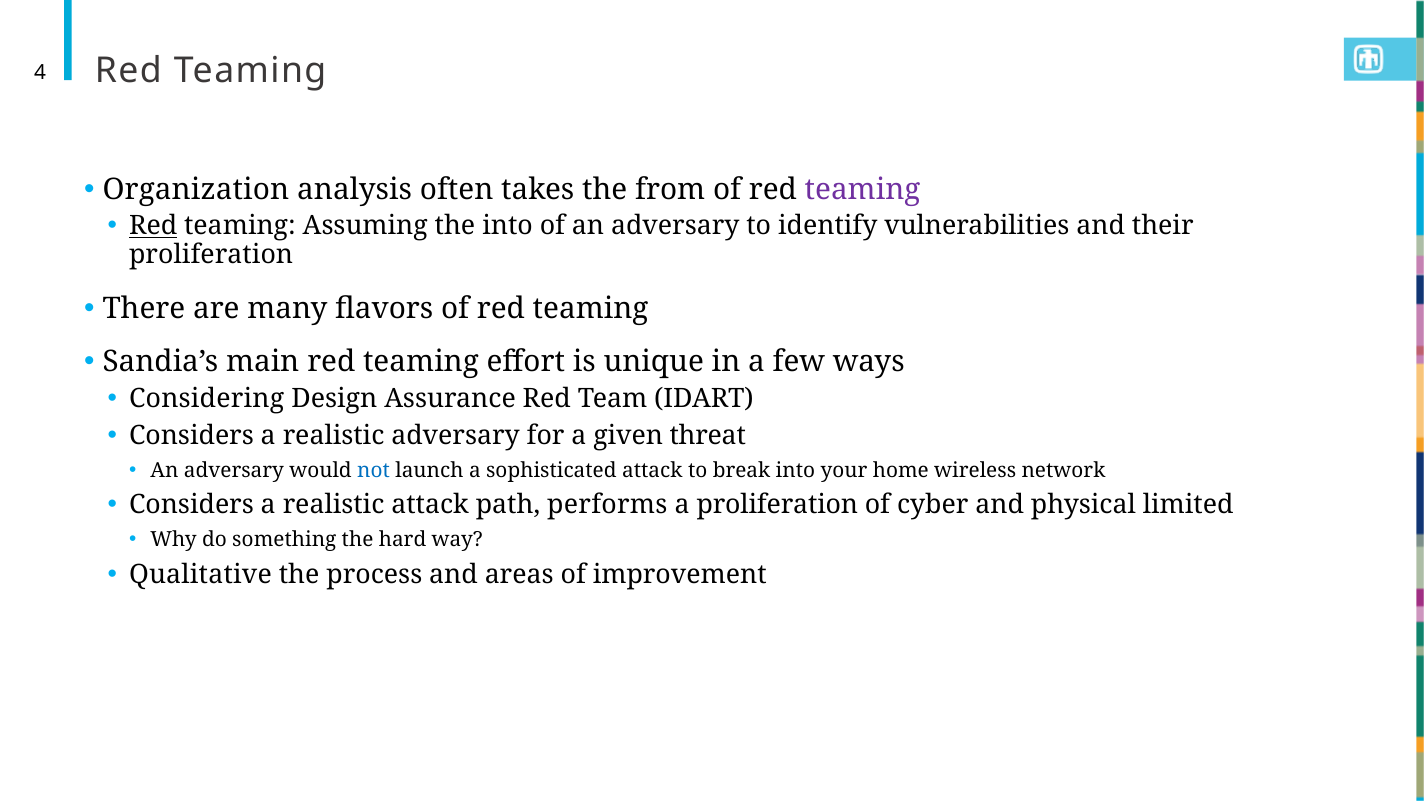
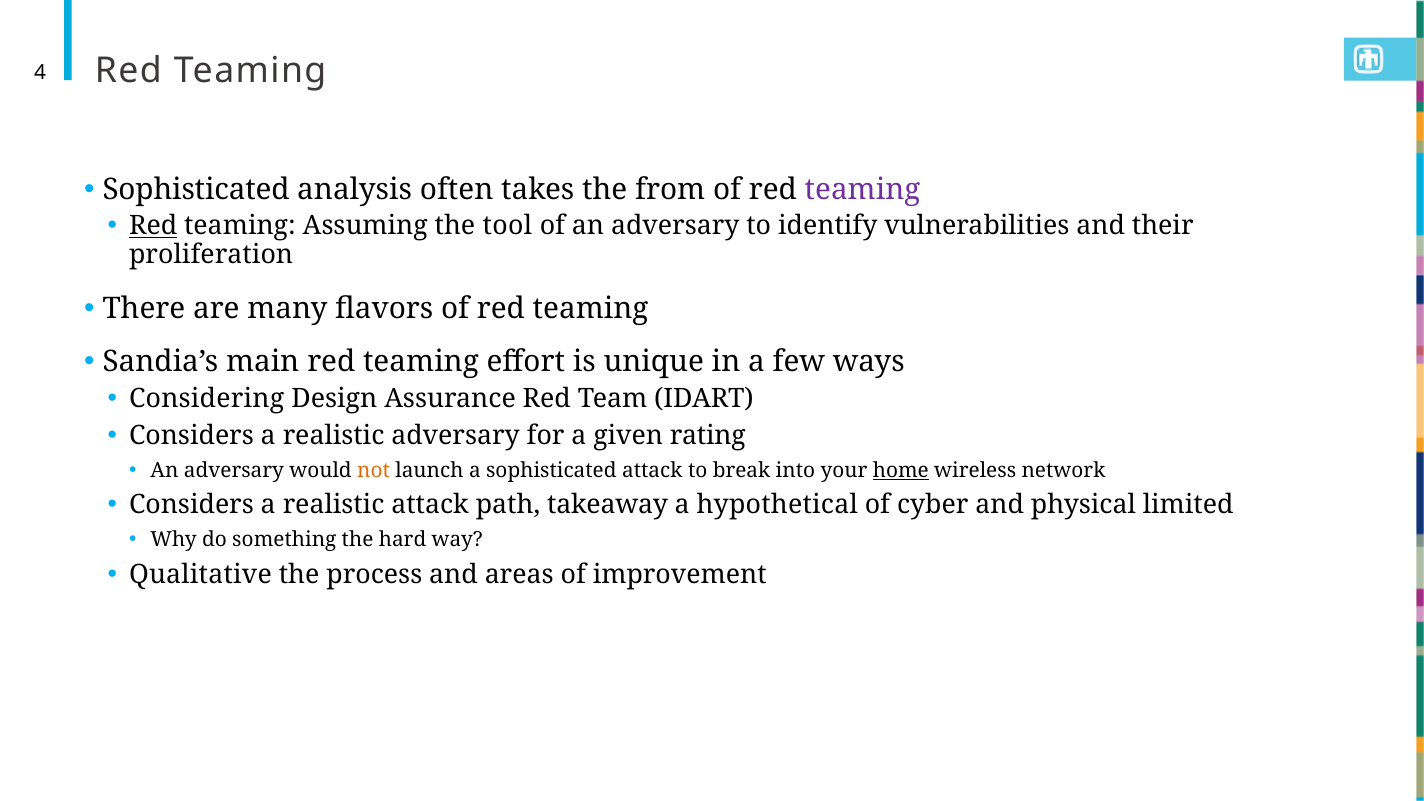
Organization at (196, 190): Organization -> Sophisticated
the into: into -> tool
threat: threat -> rating
not colour: blue -> orange
home underline: none -> present
performs: performs -> takeaway
a proliferation: proliferation -> hypothetical
